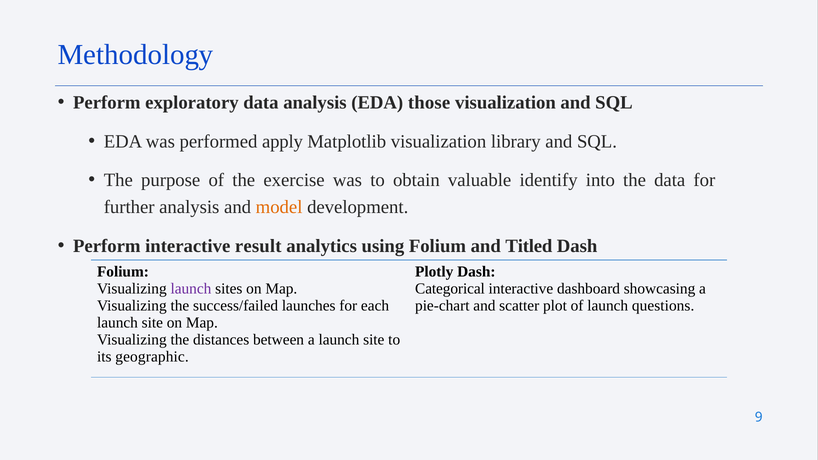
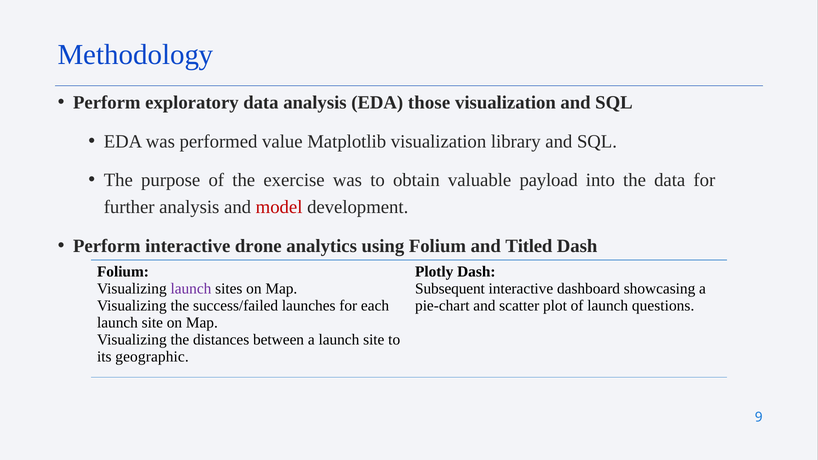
apply: apply -> value
identify: identify -> payload
model colour: orange -> red
result: result -> drone
Categorical: Categorical -> Subsequent
